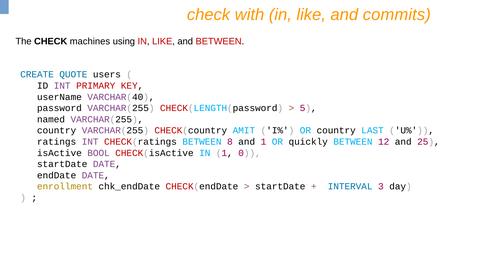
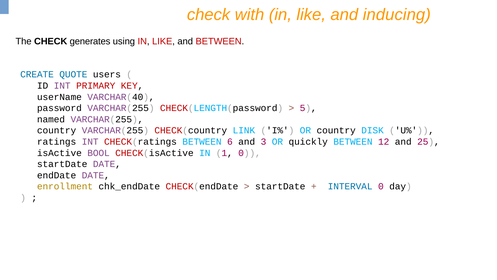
commits: commits -> inducing
machines: machines -> generates
AMIT: AMIT -> LINK
LAST: LAST -> DISK
8: 8 -> 6
and 1: 1 -> 3
INTERVAL 3: 3 -> 0
